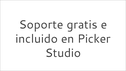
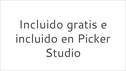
Soporte at (41, 25): Soporte -> Incluido
